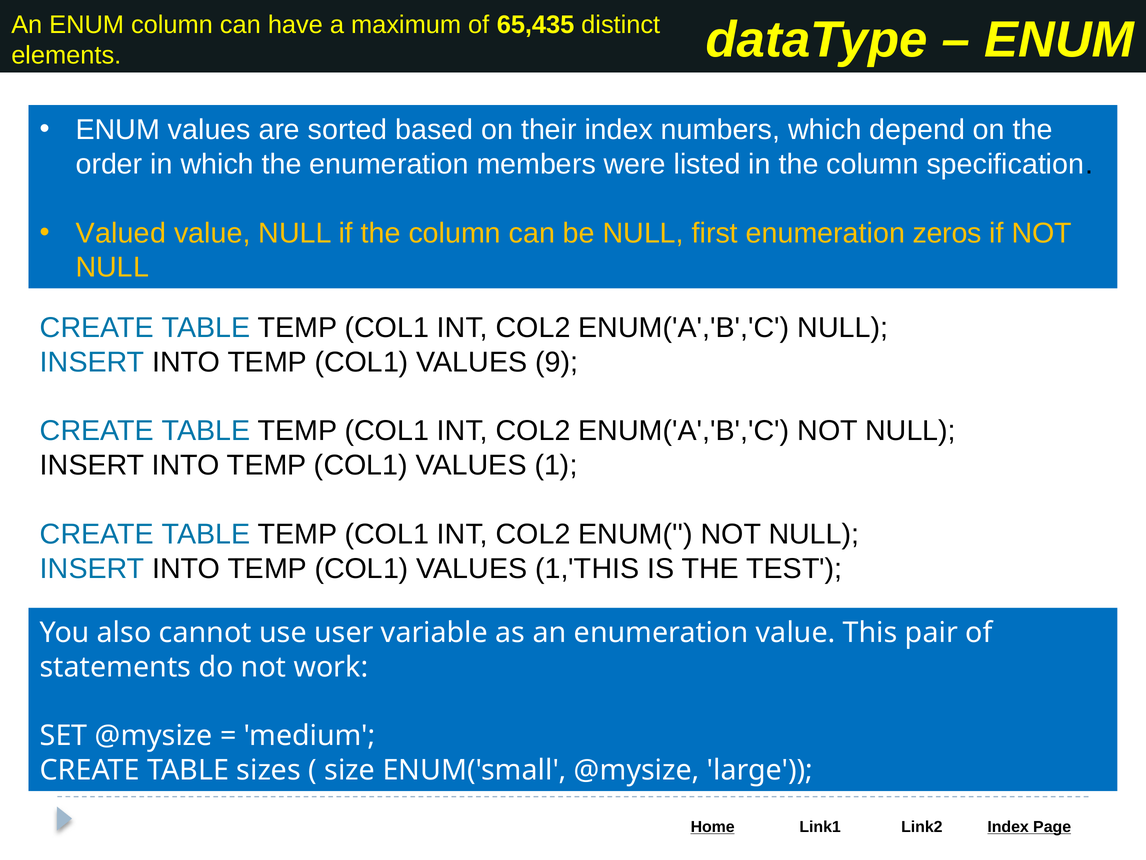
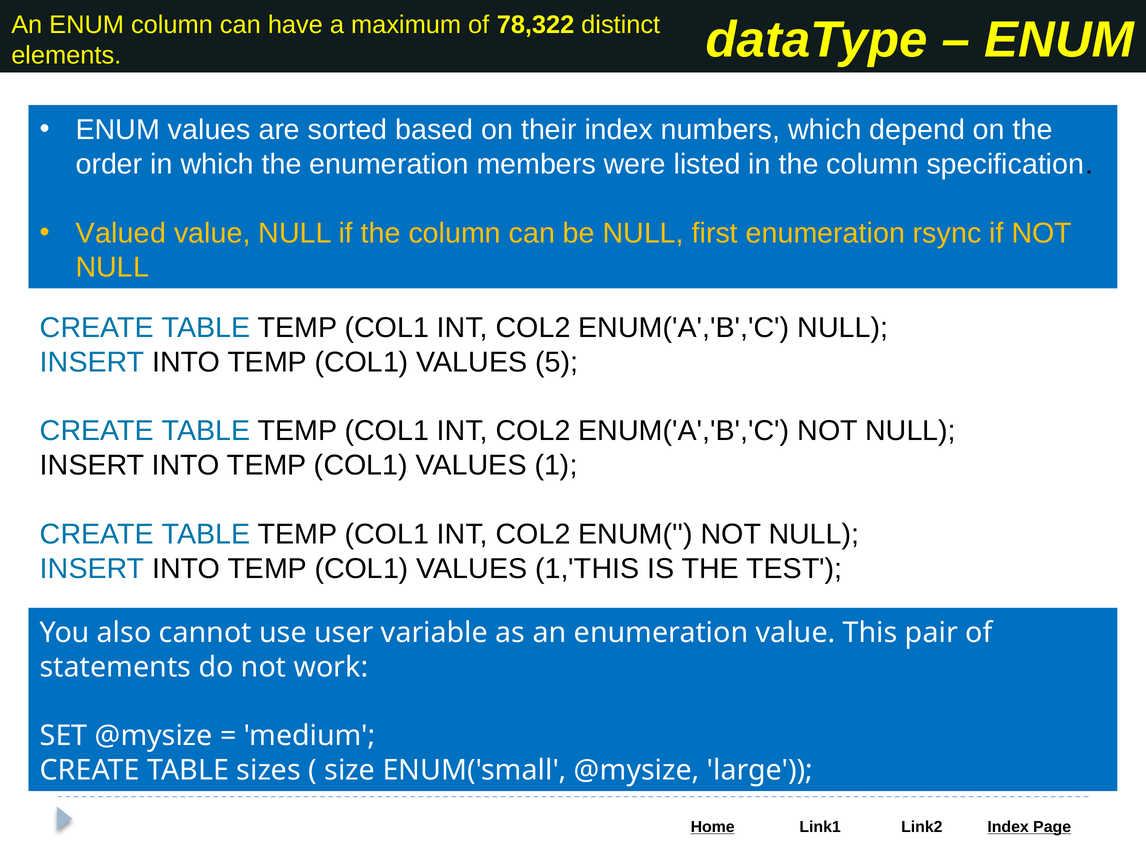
65,435: 65,435 -> 78,322
zeros: zeros -> rsync
9: 9 -> 5
